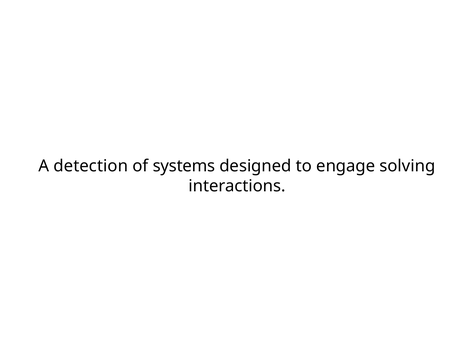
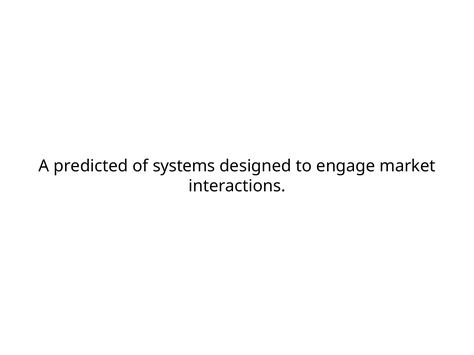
detection: detection -> predicted
solving: solving -> market
